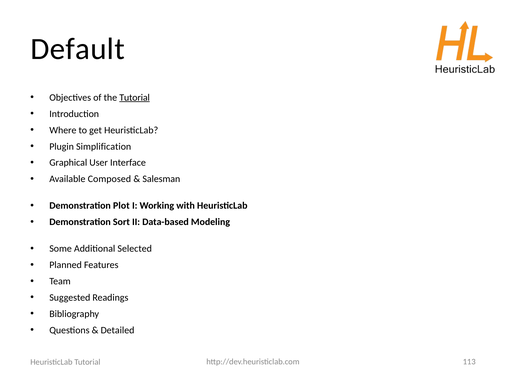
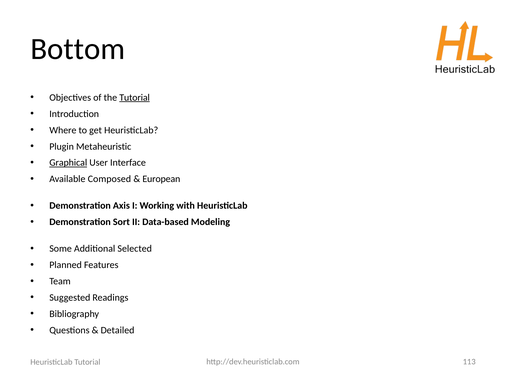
Default: Default -> Bottom
Simplification: Simplification -> Metaheuristic
Graphical underline: none -> present
Salesman: Salesman -> European
Plot: Plot -> Axis
